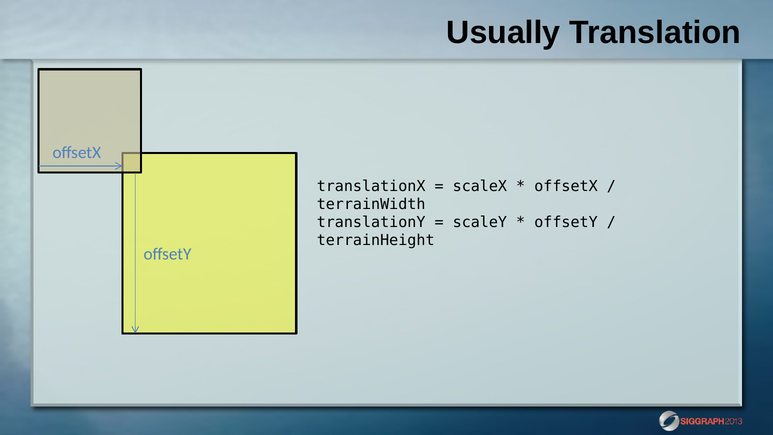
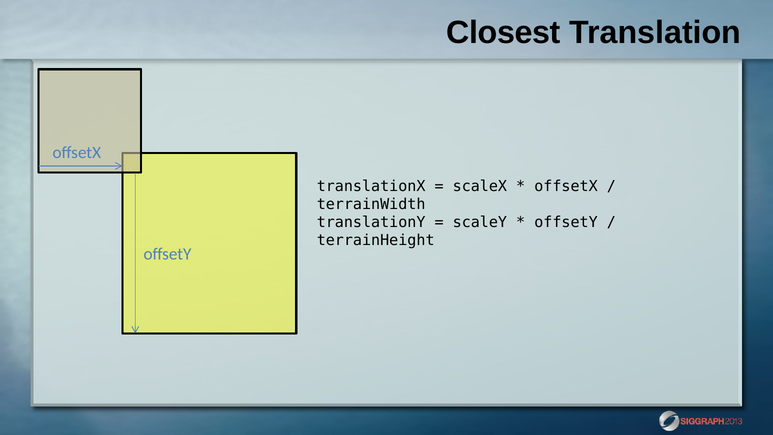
Usually: Usually -> Closest
